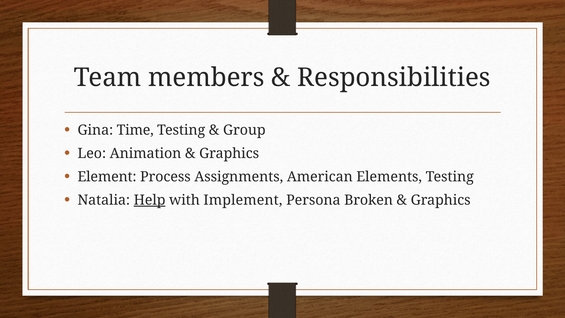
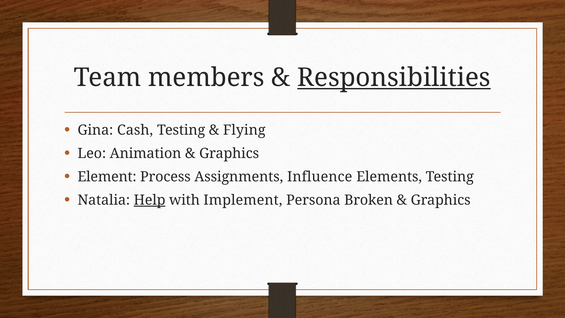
Responsibilities underline: none -> present
Time: Time -> Cash
Group: Group -> Flying
American: American -> Influence
